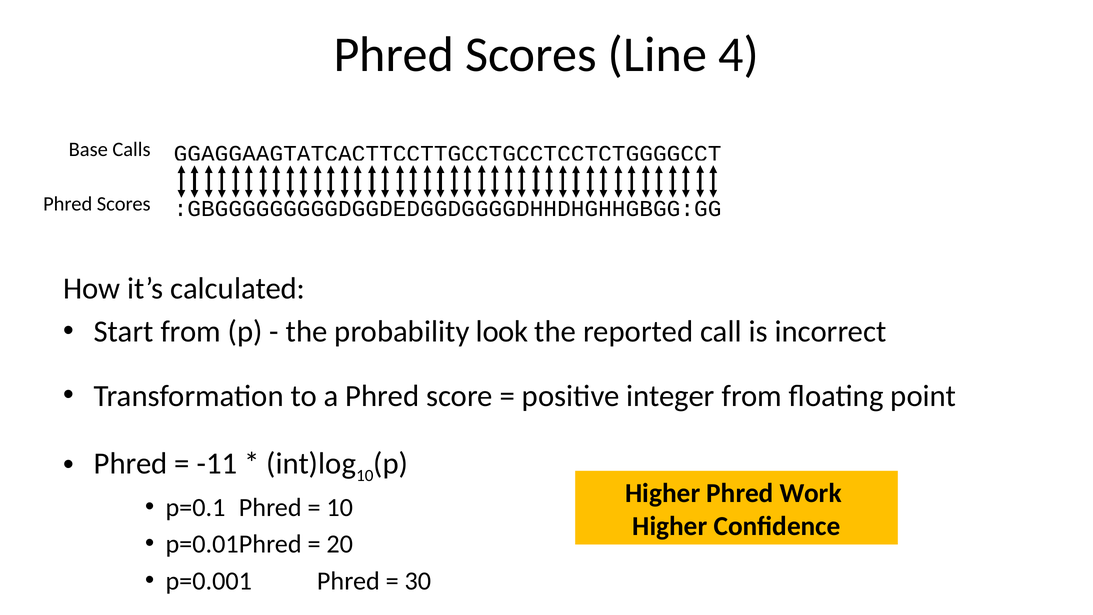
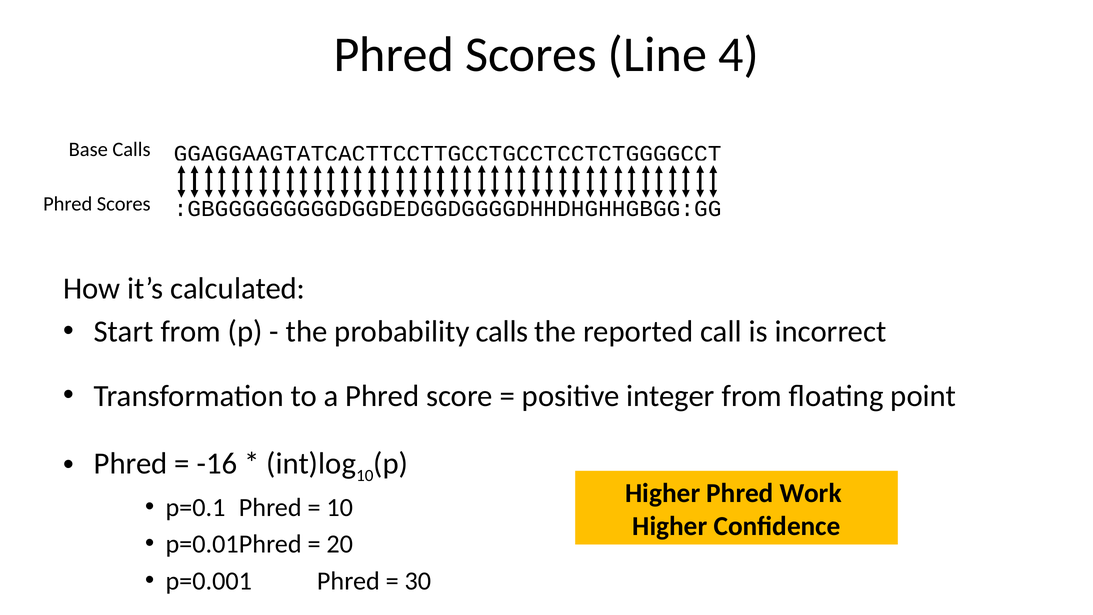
probability look: look -> calls
-11: -11 -> -16
